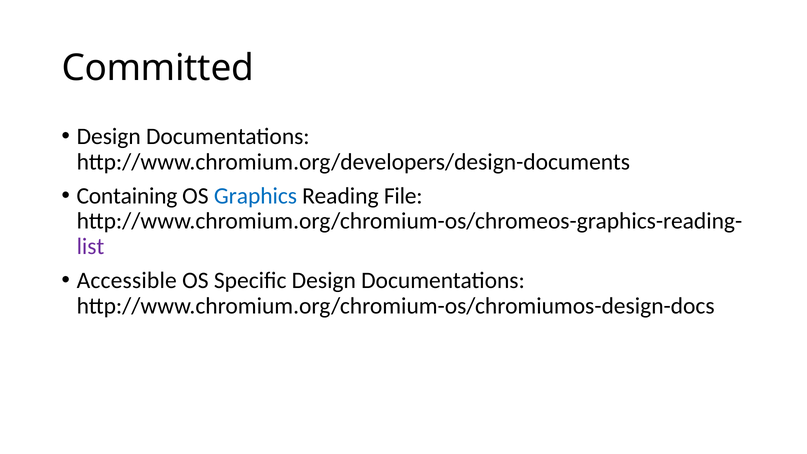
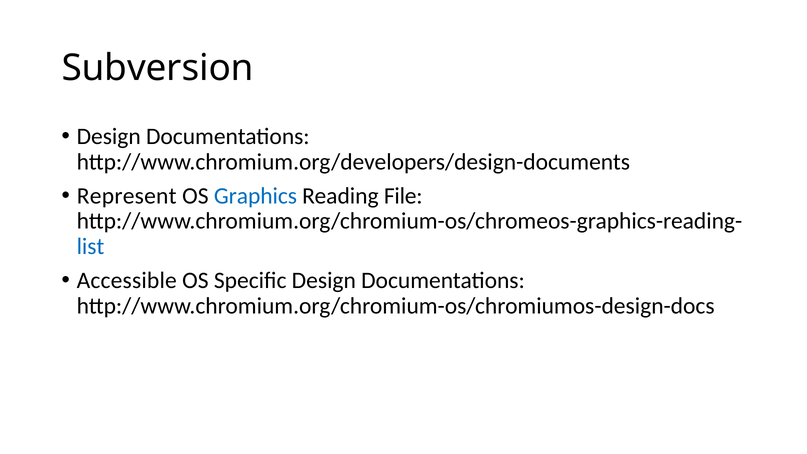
Committed: Committed -> Subversion
Containing: Containing -> Represent
list colour: purple -> blue
